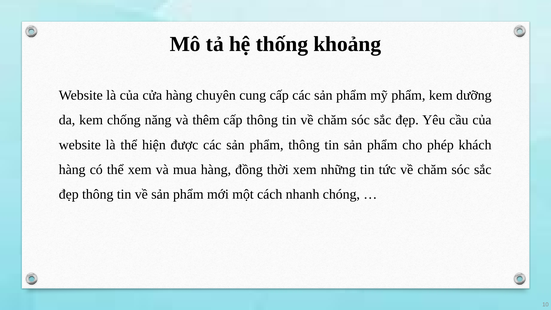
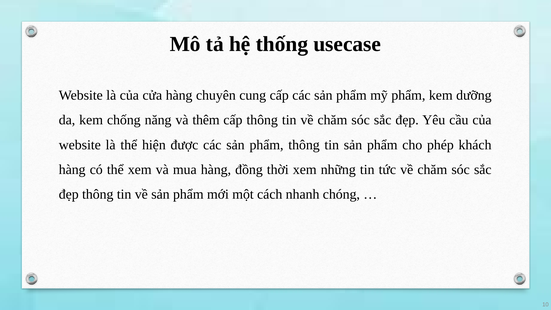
khoảng: khoảng -> usecase
